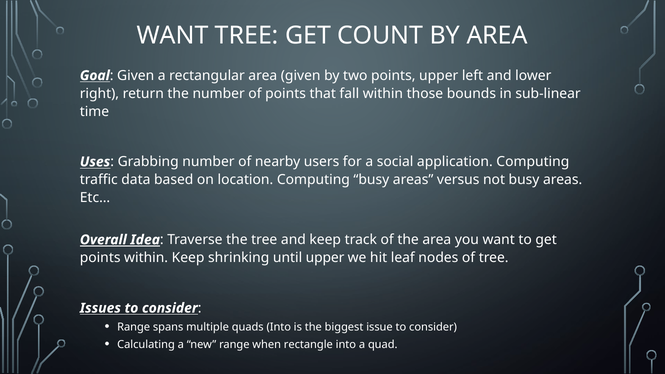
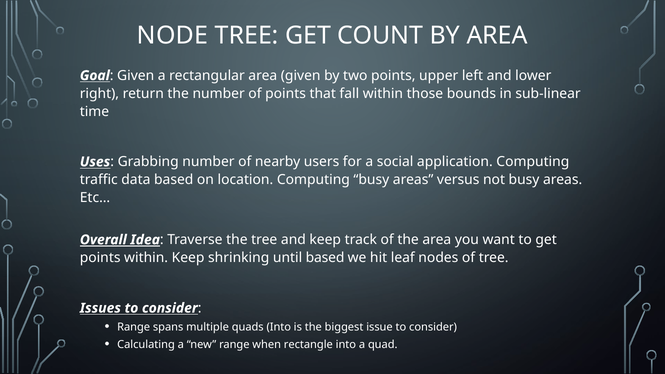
WANT at (173, 36): WANT -> NODE
until upper: upper -> based
